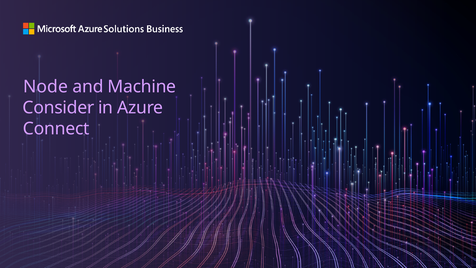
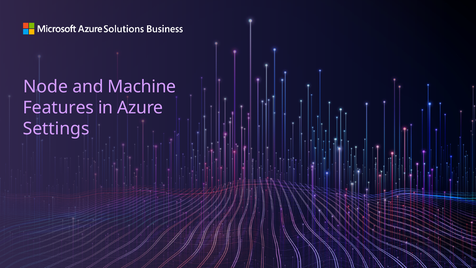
Consider: Consider -> Features
Connect: Connect -> Settings
